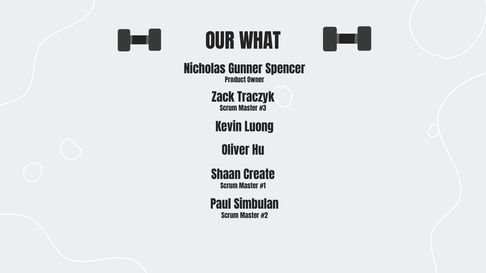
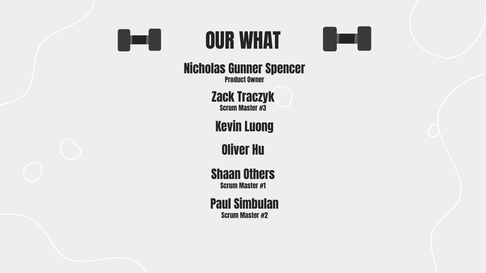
Create: Create -> Others
